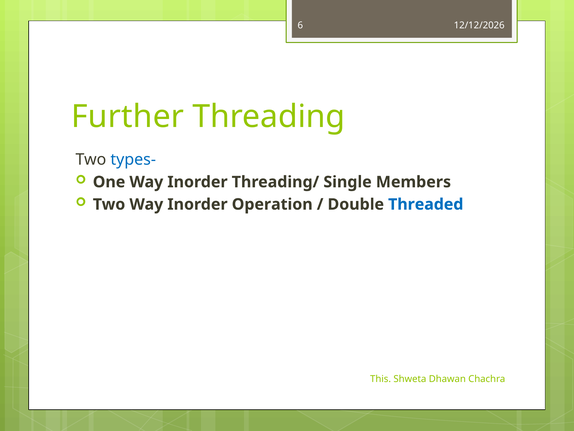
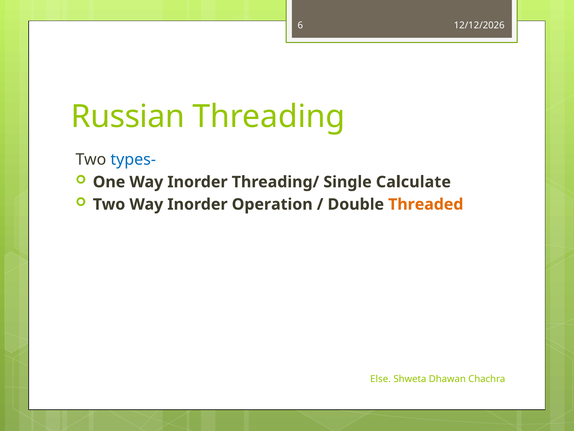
Further: Further -> Russian
Members: Members -> Calculate
Threaded colour: blue -> orange
This: This -> Else
